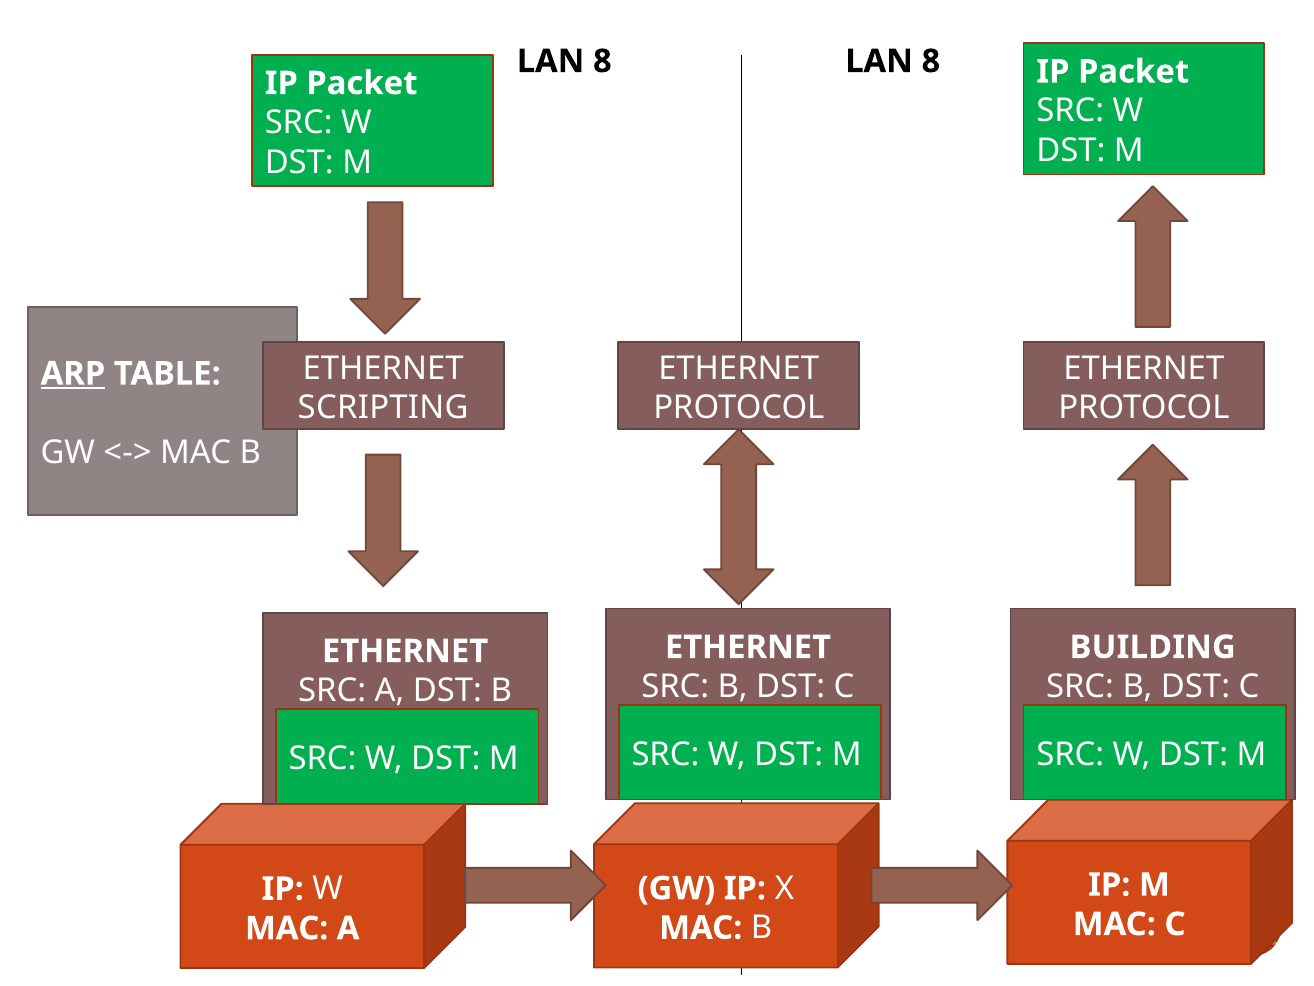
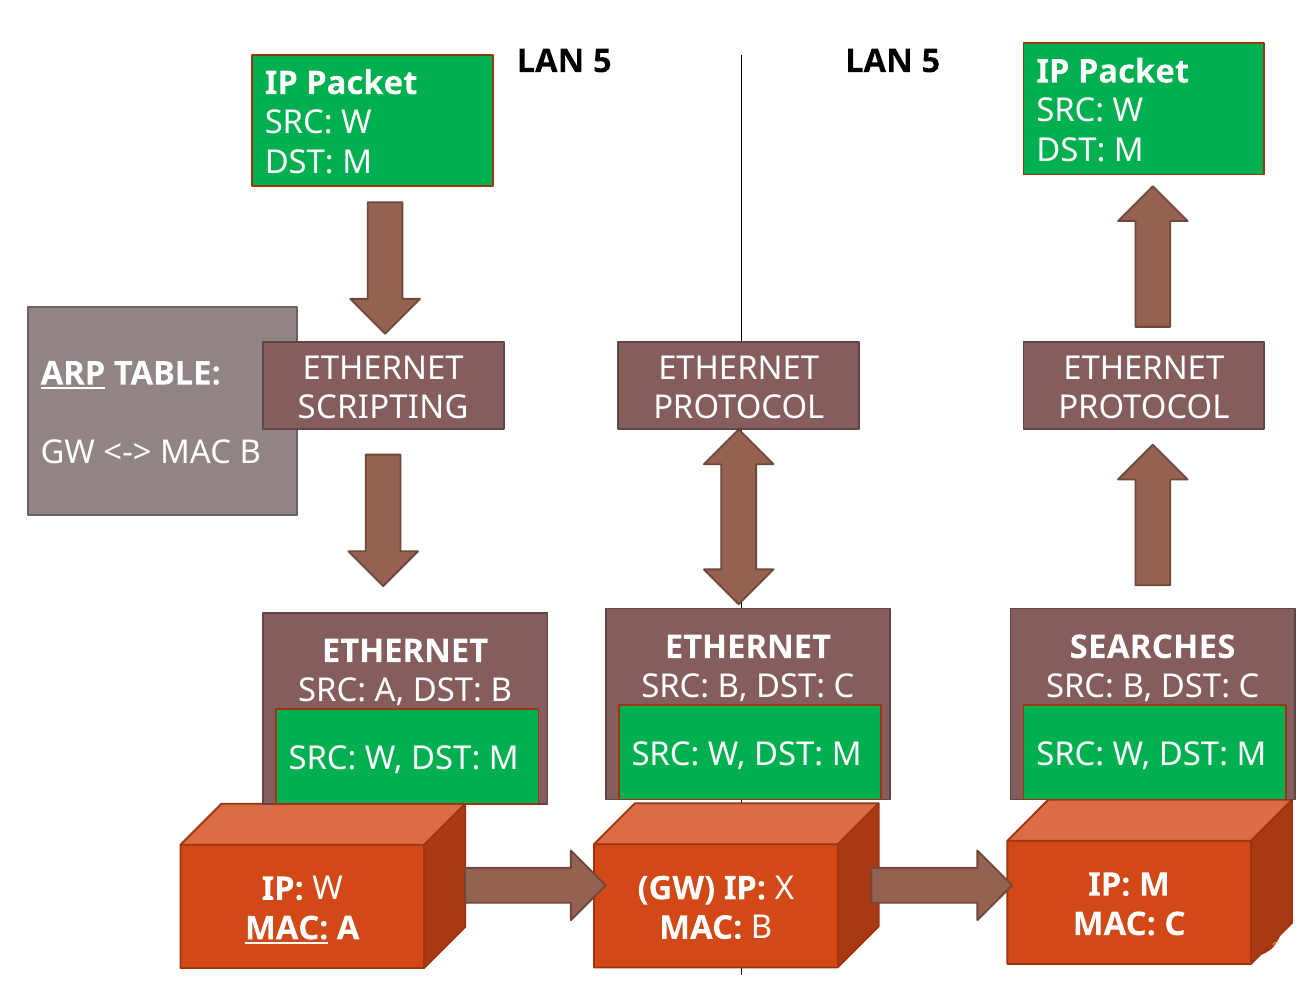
8 at (602, 61): 8 -> 5
8 at (931, 61): 8 -> 5
BUILDING: BUILDING -> SEARCHES
MAC at (287, 928) underline: none -> present
